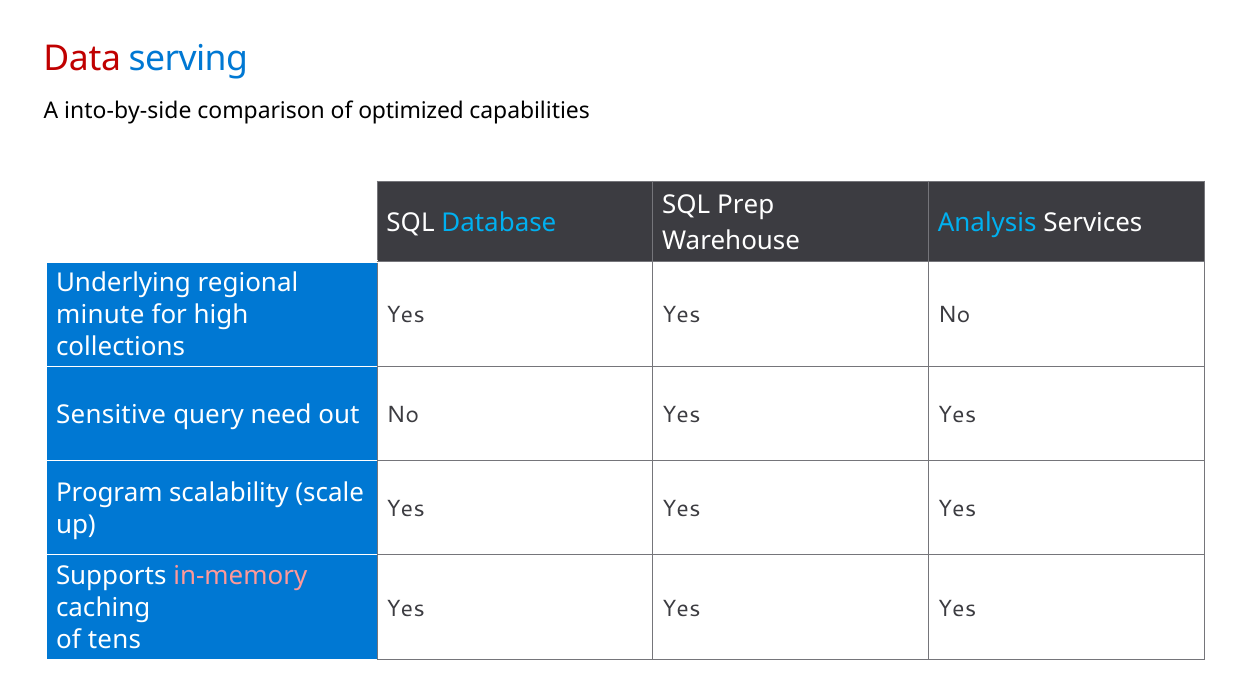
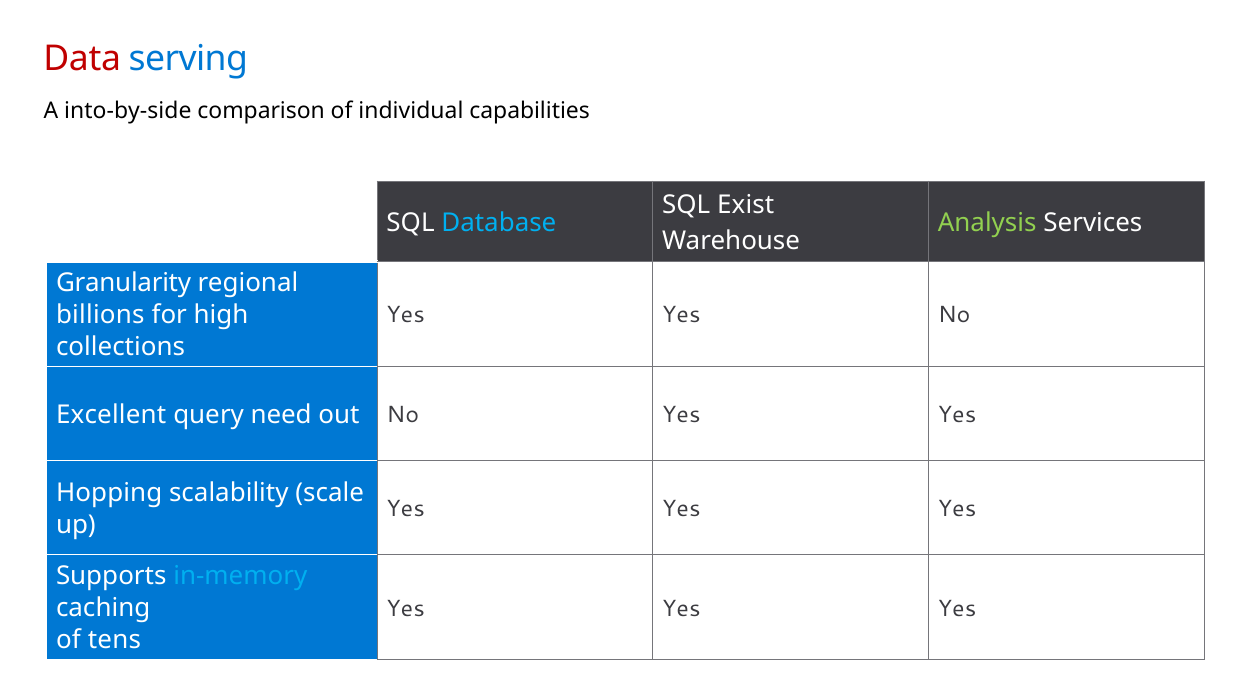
optimized: optimized -> individual
Prep: Prep -> Exist
Analysis colour: light blue -> light green
Underlying: Underlying -> Granularity
minute: minute -> billions
Sensitive: Sensitive -> Excellent
Program: Program -> Hopping
in-memory colour: pink -> light blue
